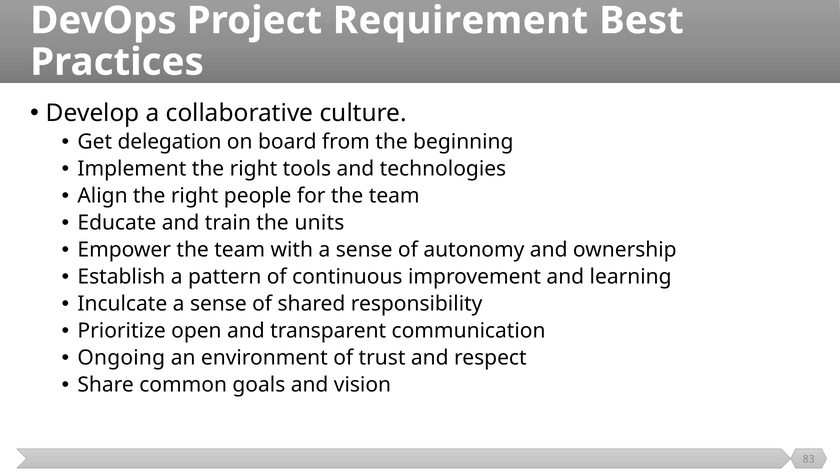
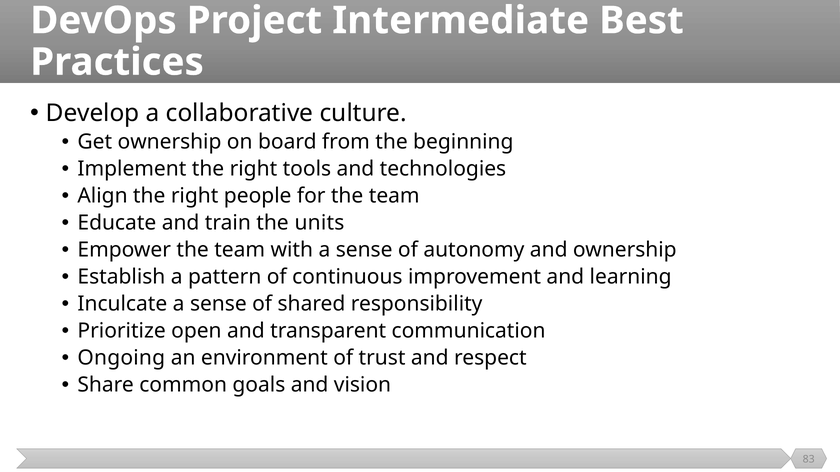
Requirement: Requirement -> Intermediate
Get delegation: delegation -> ownership
